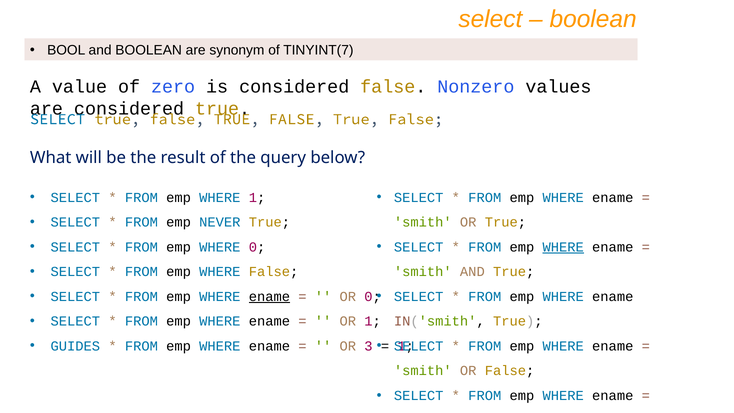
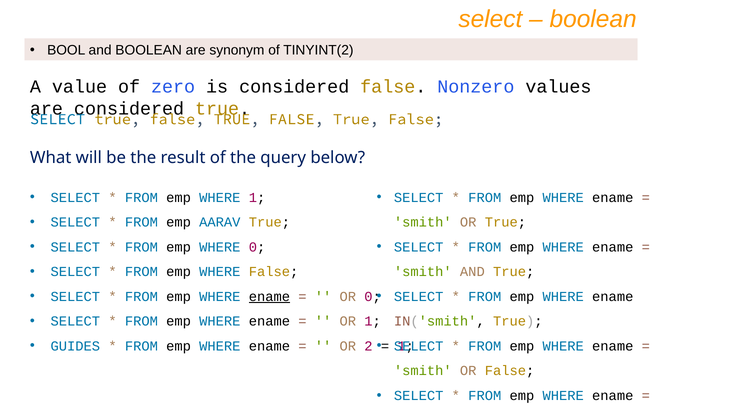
TINYINT(7: TINYINT(7 -> TINYINT(2
NEVER: NEVER -> AARAV
WHERE at (563, 247) underline: present -> none
3: 3 -> 2
